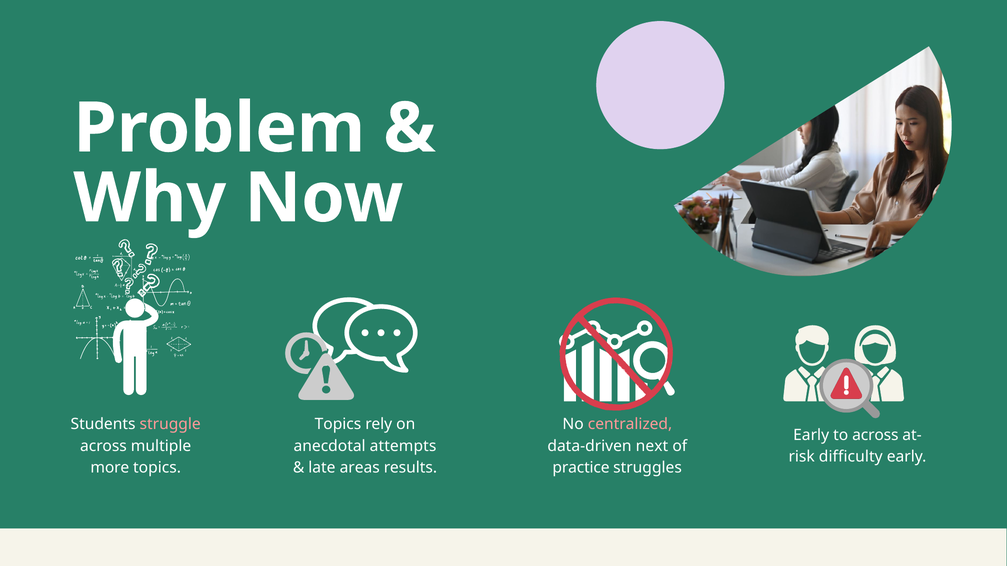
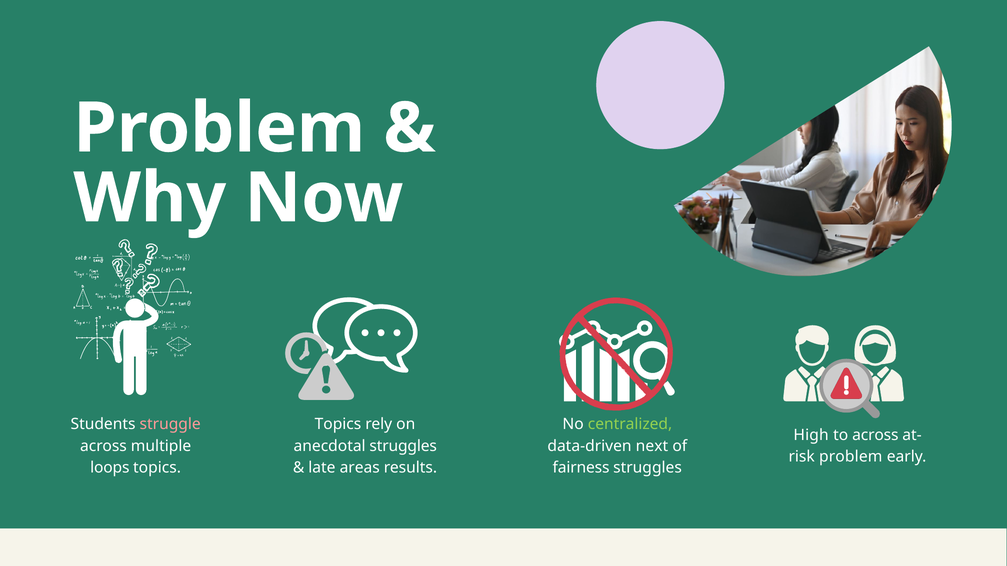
centralized colour: pink -> light green
Early at (811, 435): Early -> High
anecdotal attempts: attempts -> struggles
difficulty at (851, 457): difficulty -> problem
more: more -> loops
practice: practice -> fairness
